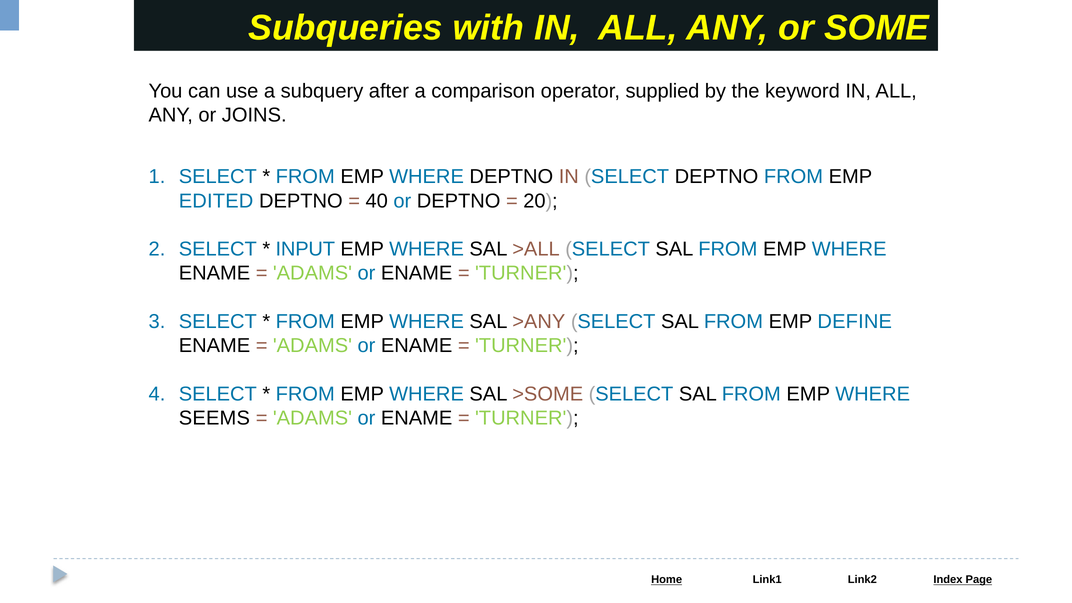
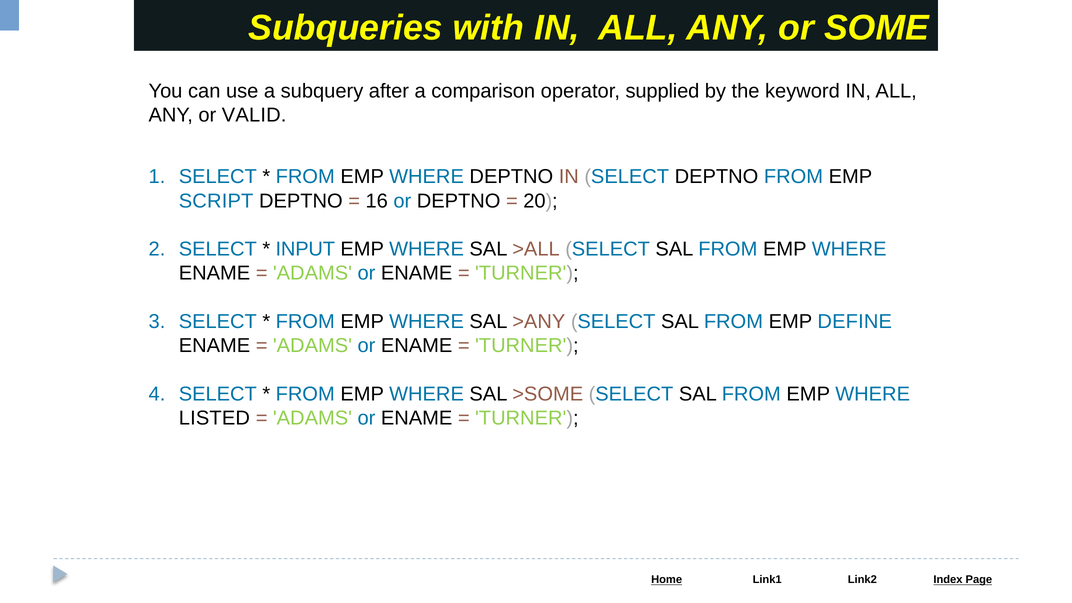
JOINS: JOINS -> VALID
EDITED: EDITED -> SCRIPT
40: 40 -> 16
SEEMS: SEEMS -> LISTED
